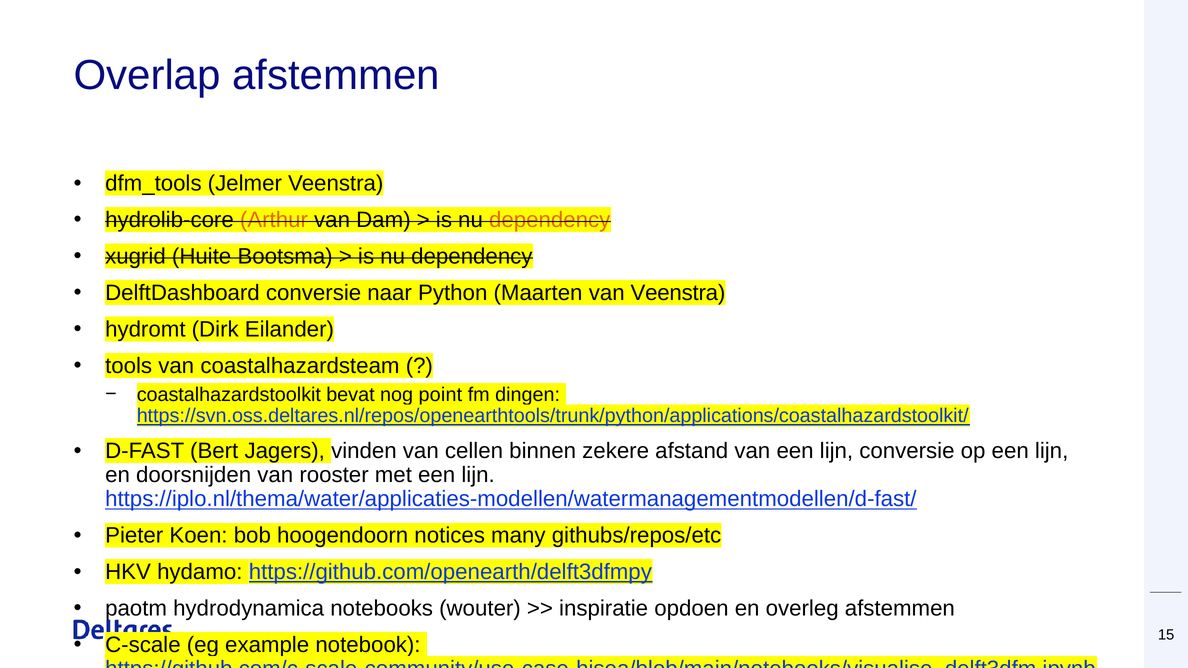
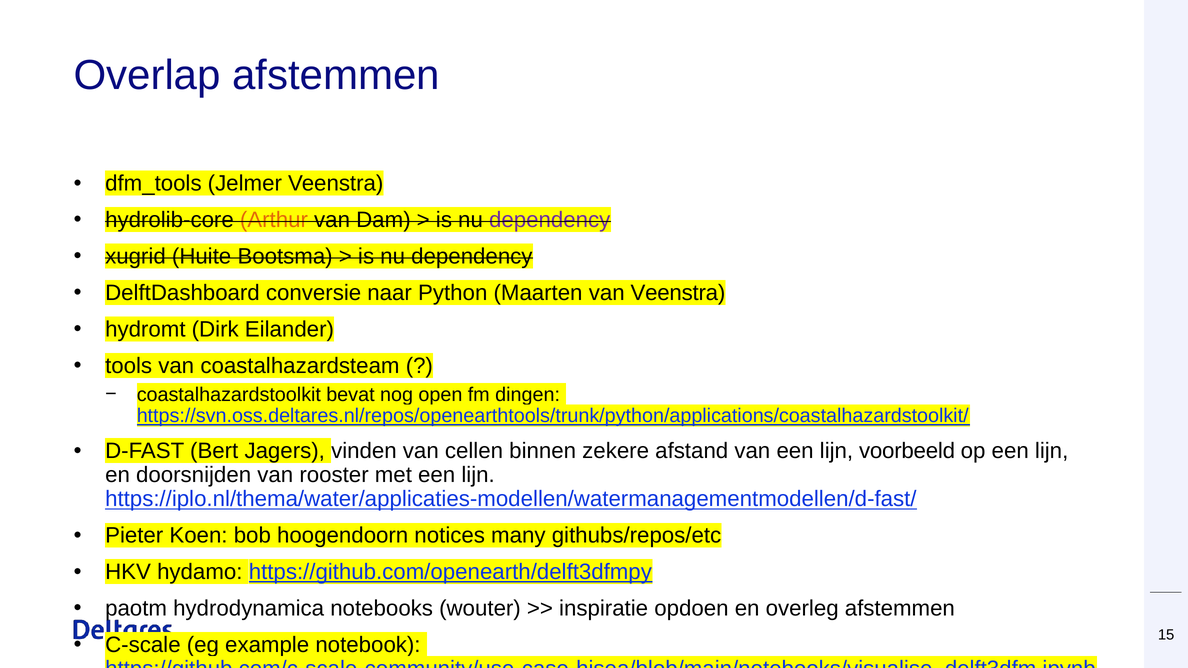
dependency at (550, 220) colour: orange -> purple
point: point -> open
lijn conversie: conversie -> voorbeeld
